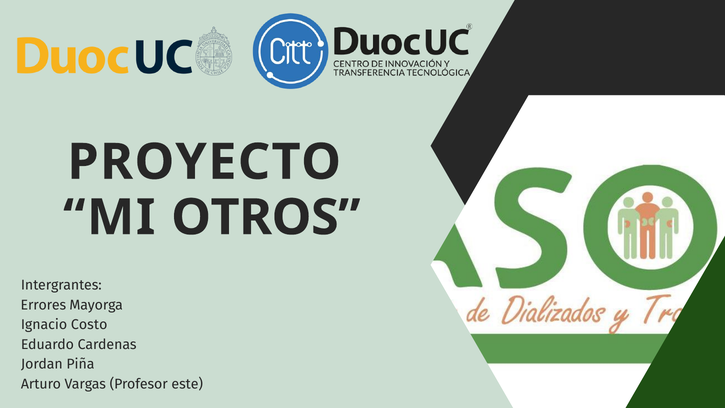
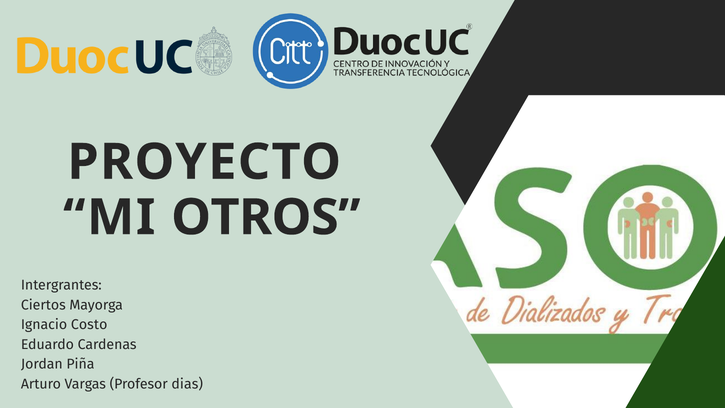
Errores: Errores -> Ciertos
este: este -> dias
